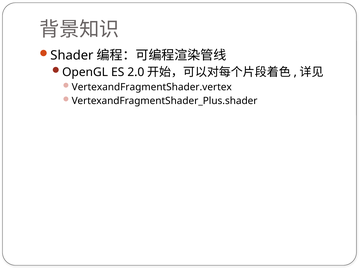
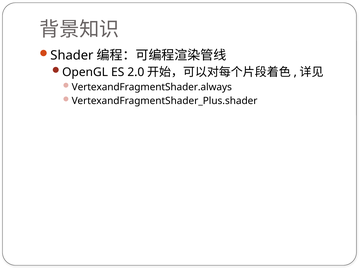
VertexandFragmentShader.vertex: VertexandFragmentShader.vertex -> VertexandFragmentShader.always
